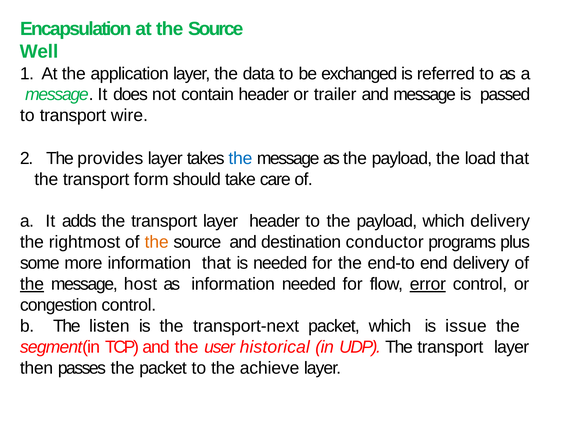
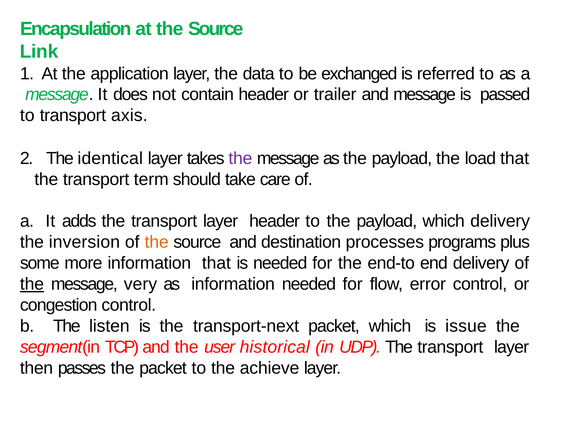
Well: Well -> Link
wire: wire -> axis
provides: provides -> identical
the at (240, 158) colour: blue -> purple
form: form -> term
rightmost: rightmost -> inversion
conductor: conductor -> processes
host: host -> very
error underline: present -> none
